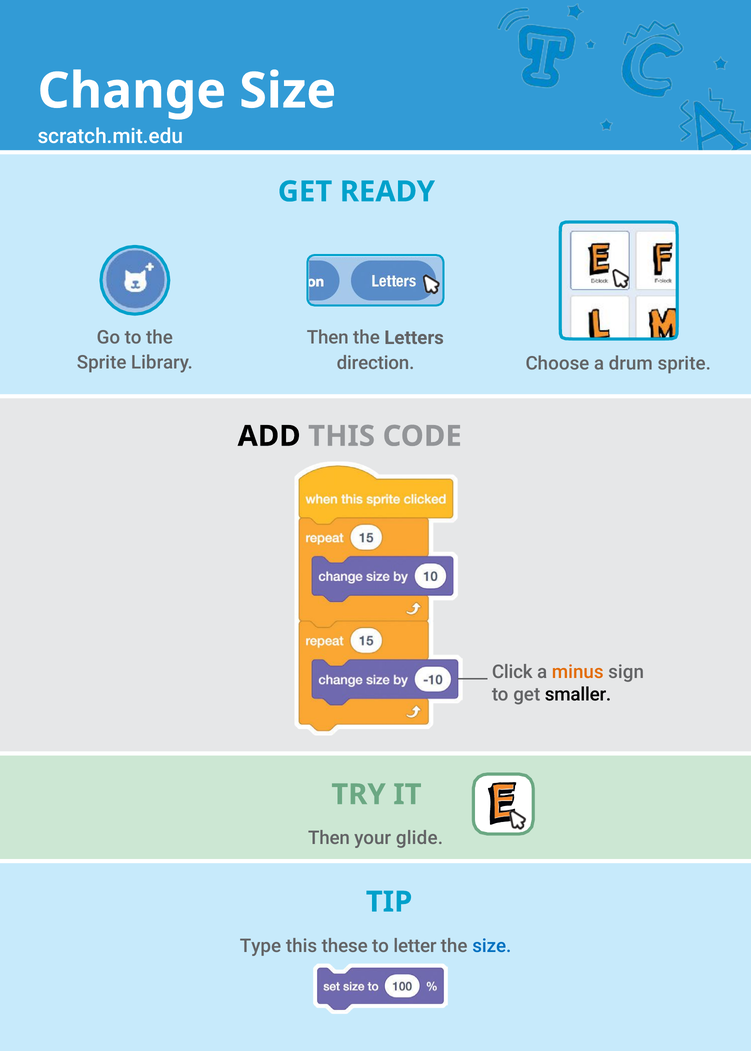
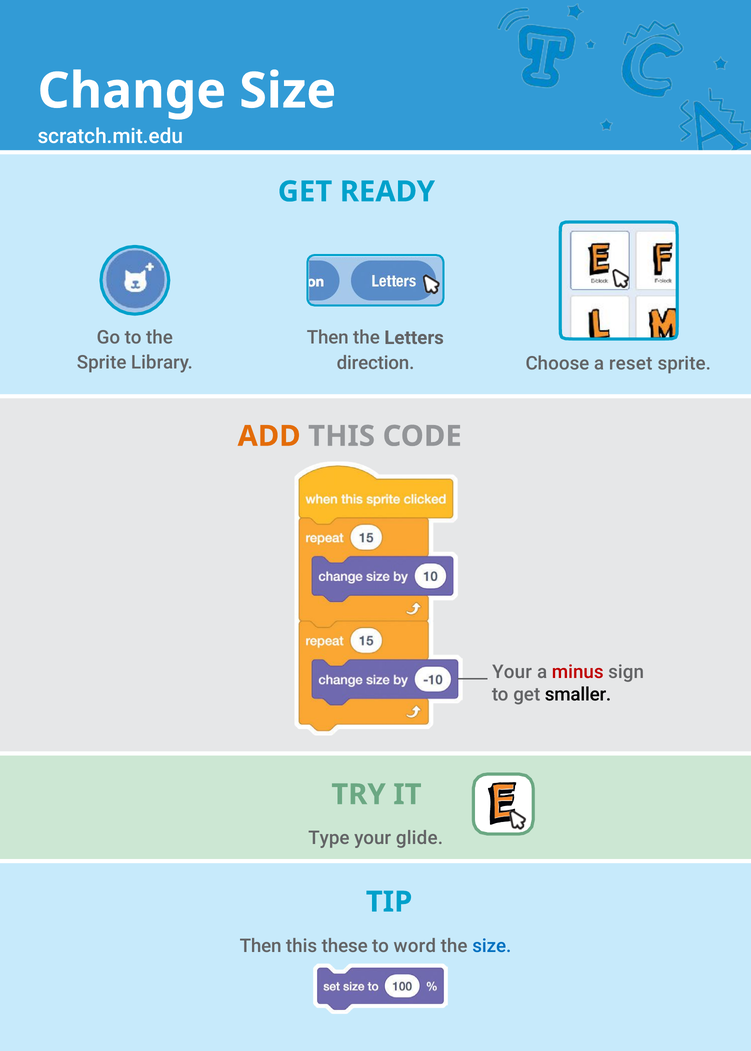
drum: drum -> reset
ADD colour: black -> orange
Click at (512, 672): Click -> Your
minus colour: orange -> red
Then at (329, 838): Then -> Type
Type at (261, 947): Type -> Then
letter: letter -> word
